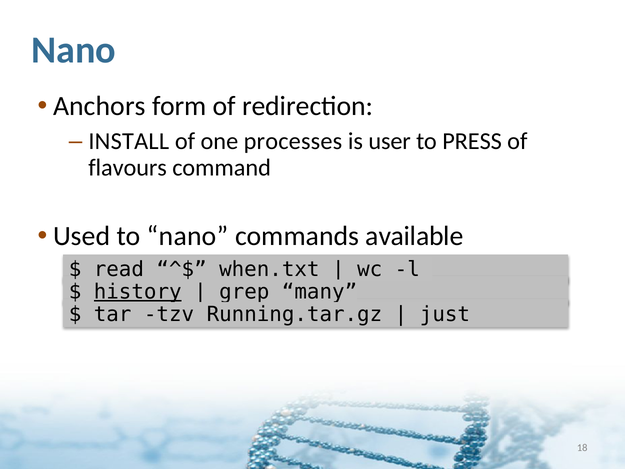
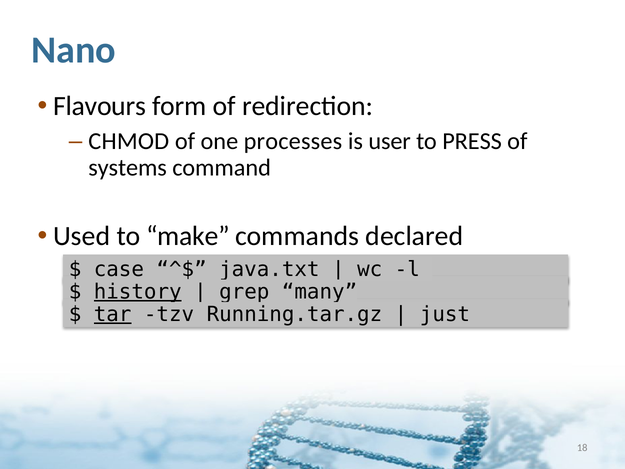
Anchors: Anchors -> Flavours
INSTALL: INSTALL -> CHMOD
flavours: flavours -> systems
to nano: nano -> make
available: available -> declared
read: read -> case
when.txt: when.txt -> java.txt
tar underline: none -> present
